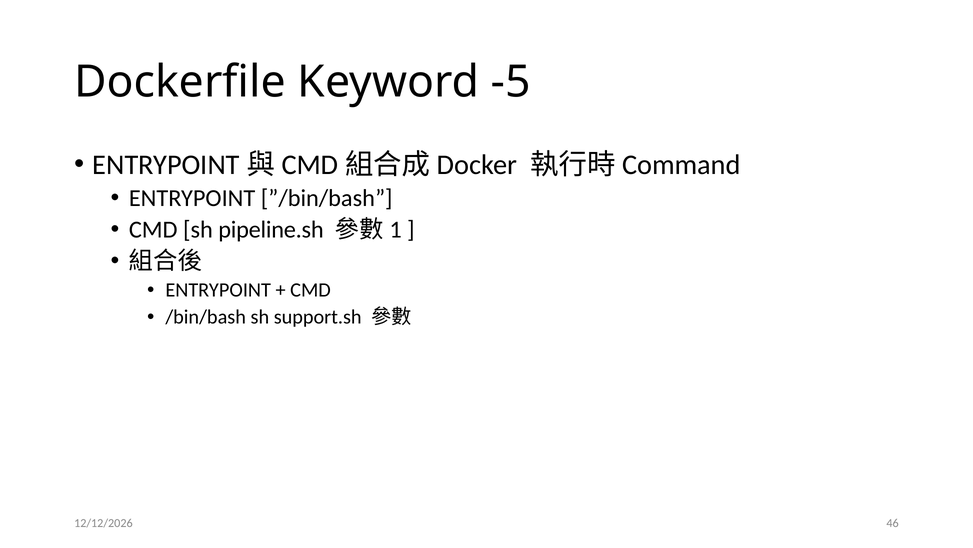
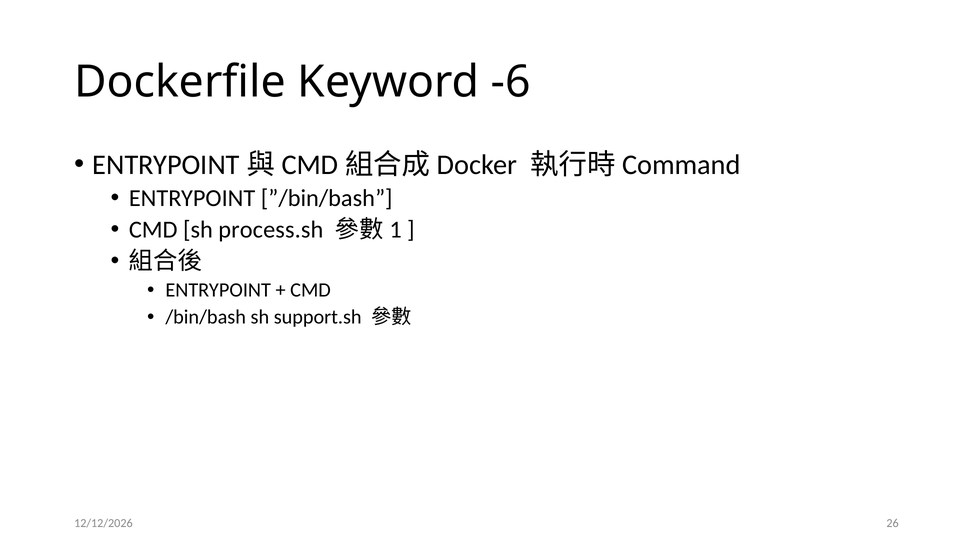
-5: -5 -> -6
pipeline.sh: pipeline.sh -> process.sh
46: 46 -> 26
